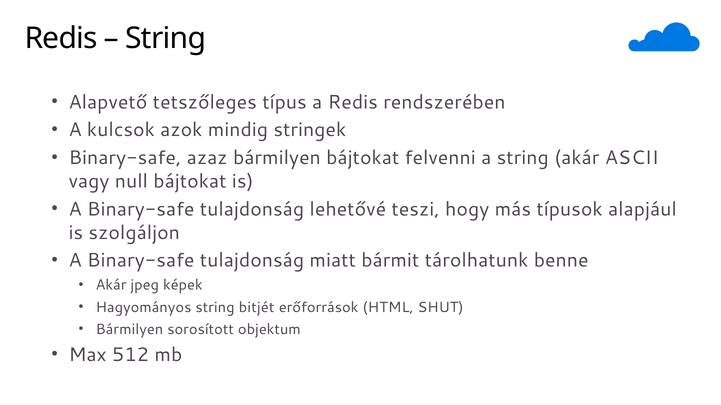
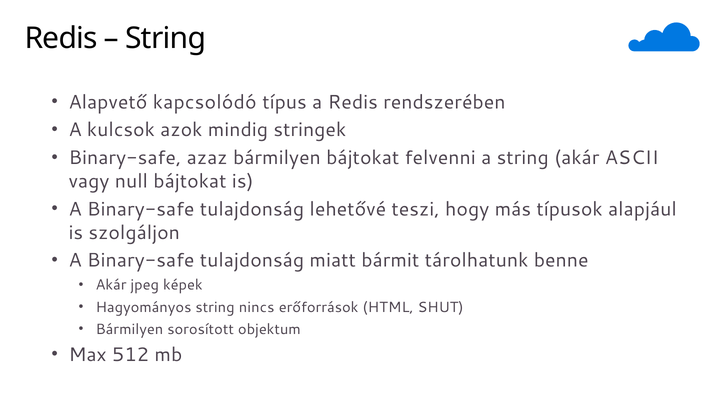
tetszőleges: tetszőleges -> kapcsolódó
bitjét: bitjét -> nincs
